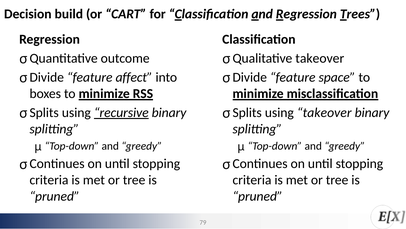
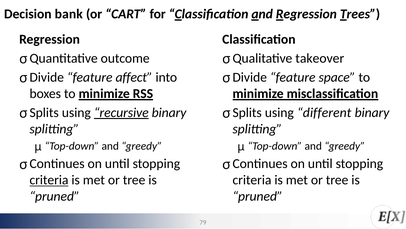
build: build -> bank
using takeover: takeover -> different
criteria at (49, 180) underline: none -> present
